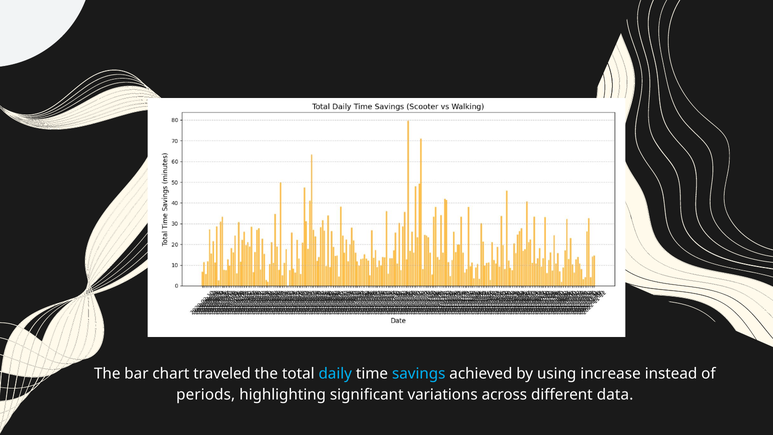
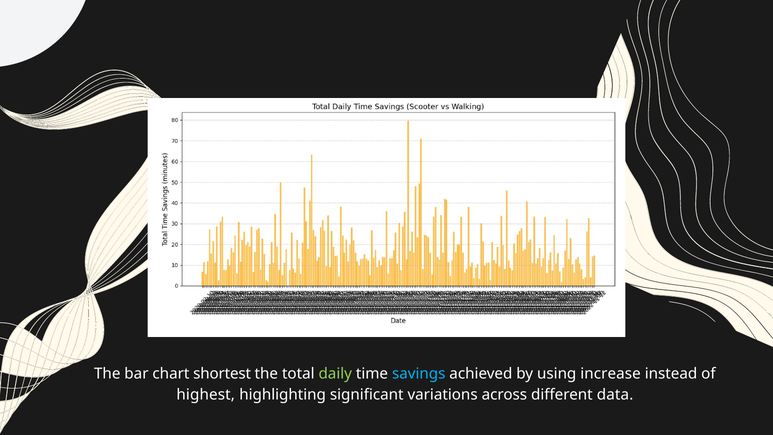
traveled: traveled -> shortest
daily colour: light blue -> light green
periods: periods -> highest
